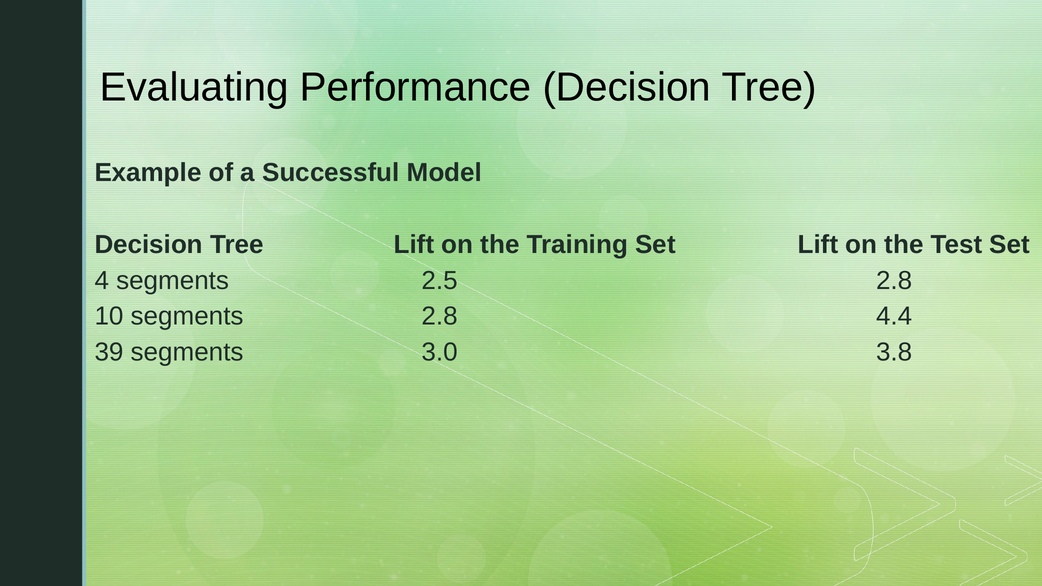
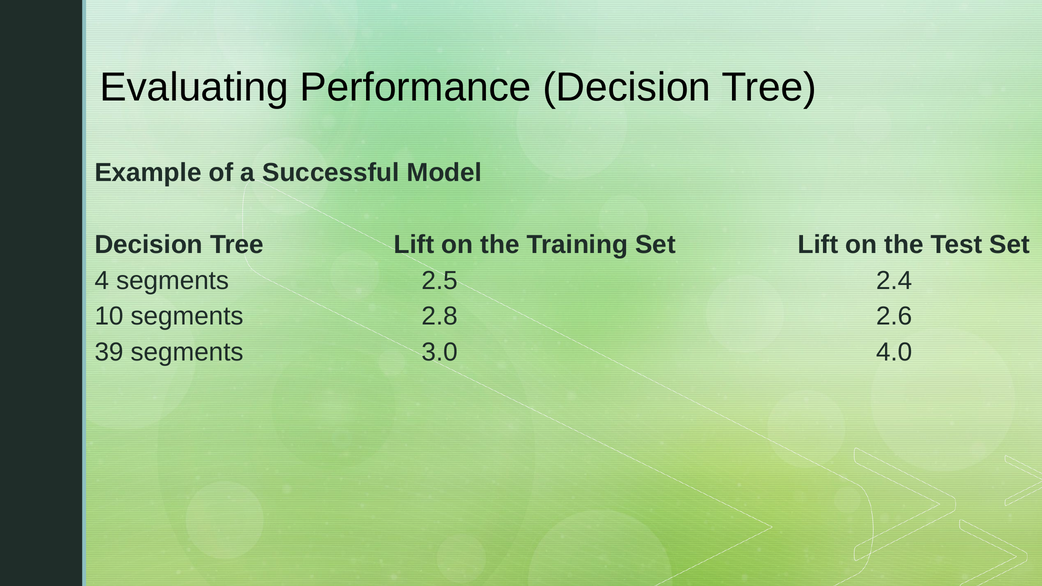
2.5 2.8: 2.8 -> 2.4
4.4: 4.4 -> 2.6
3.8: 3.8 -> 4.0
